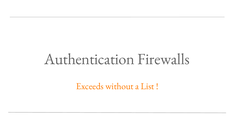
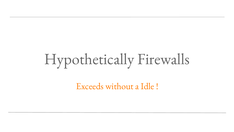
Authentication: Authentication -> Hypothetically
List: List -> Idle
